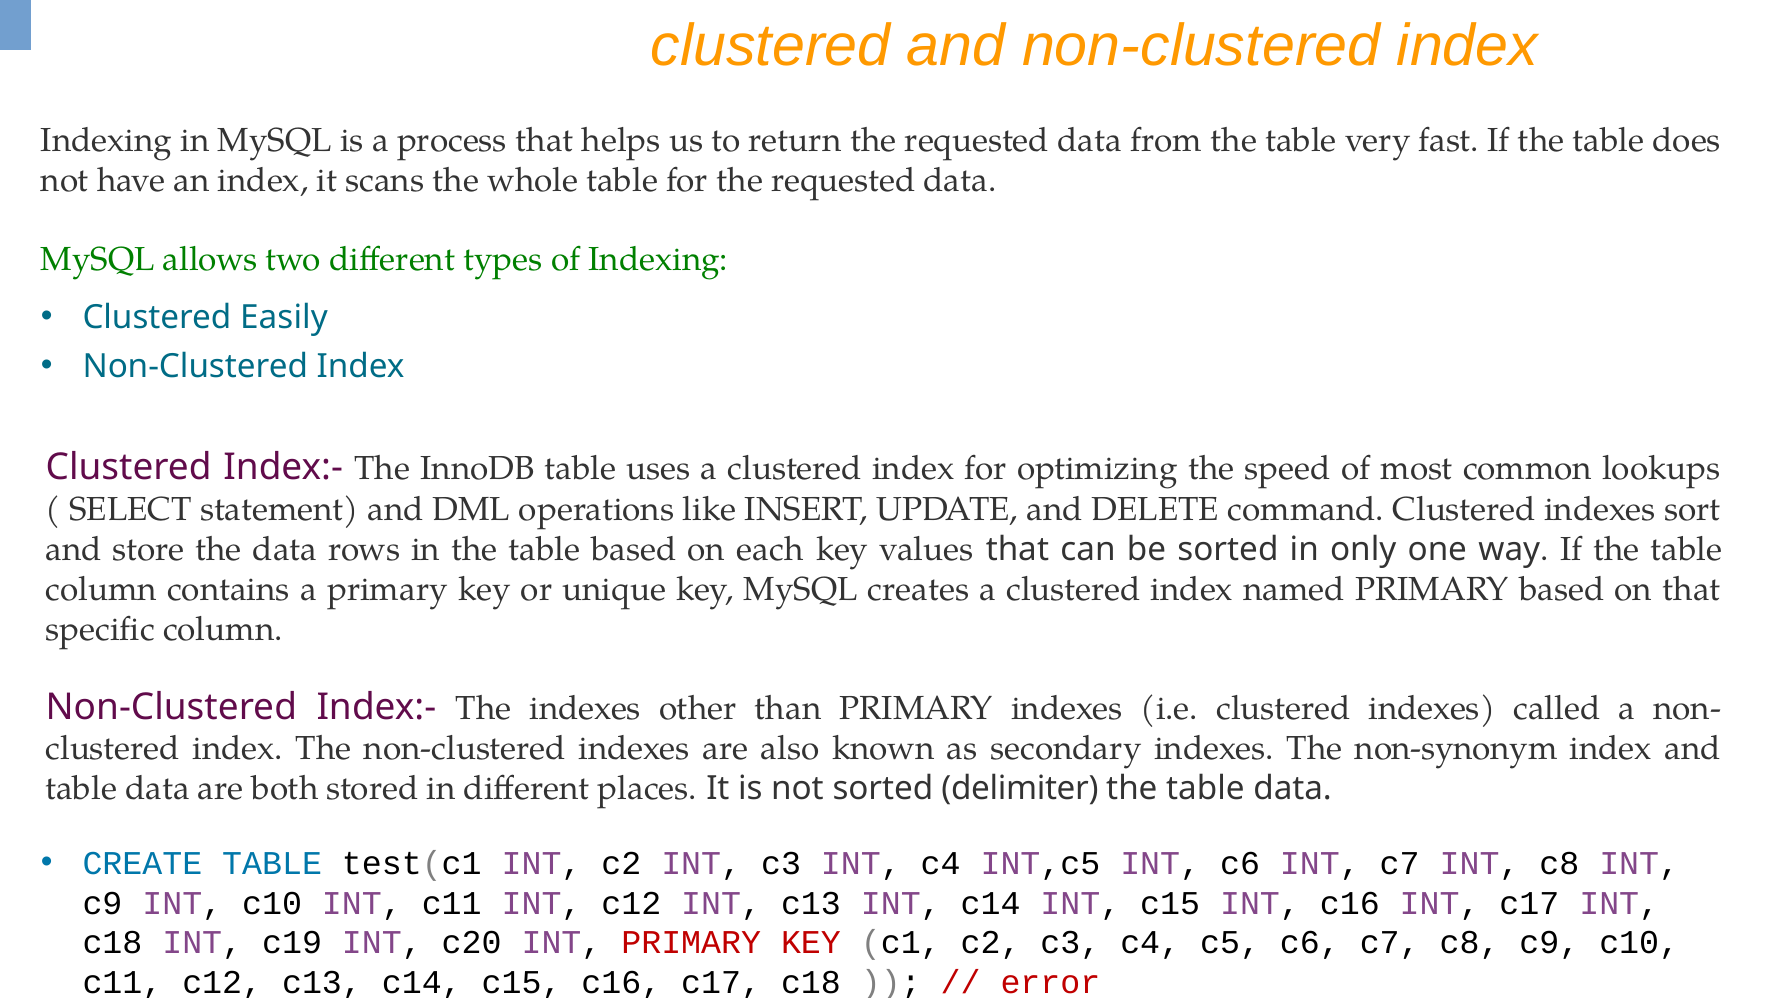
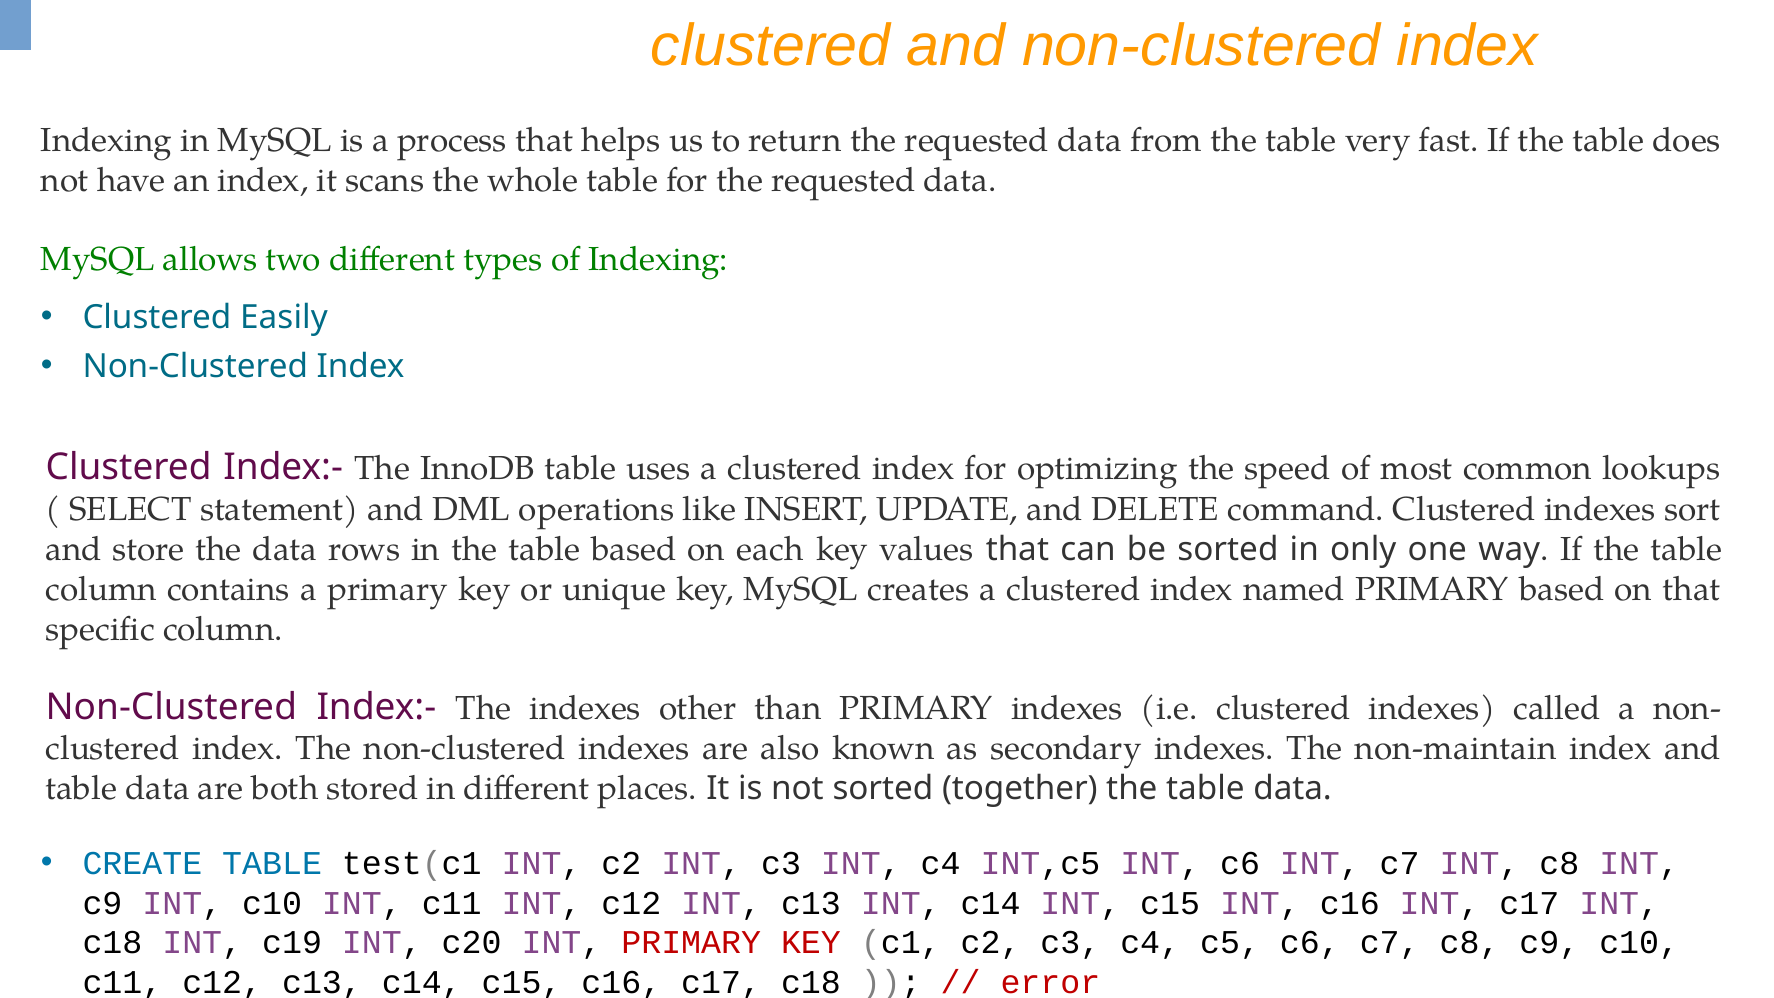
non-synonym: non-synonym -> non-maintain
delimiter: delimiter -> together
